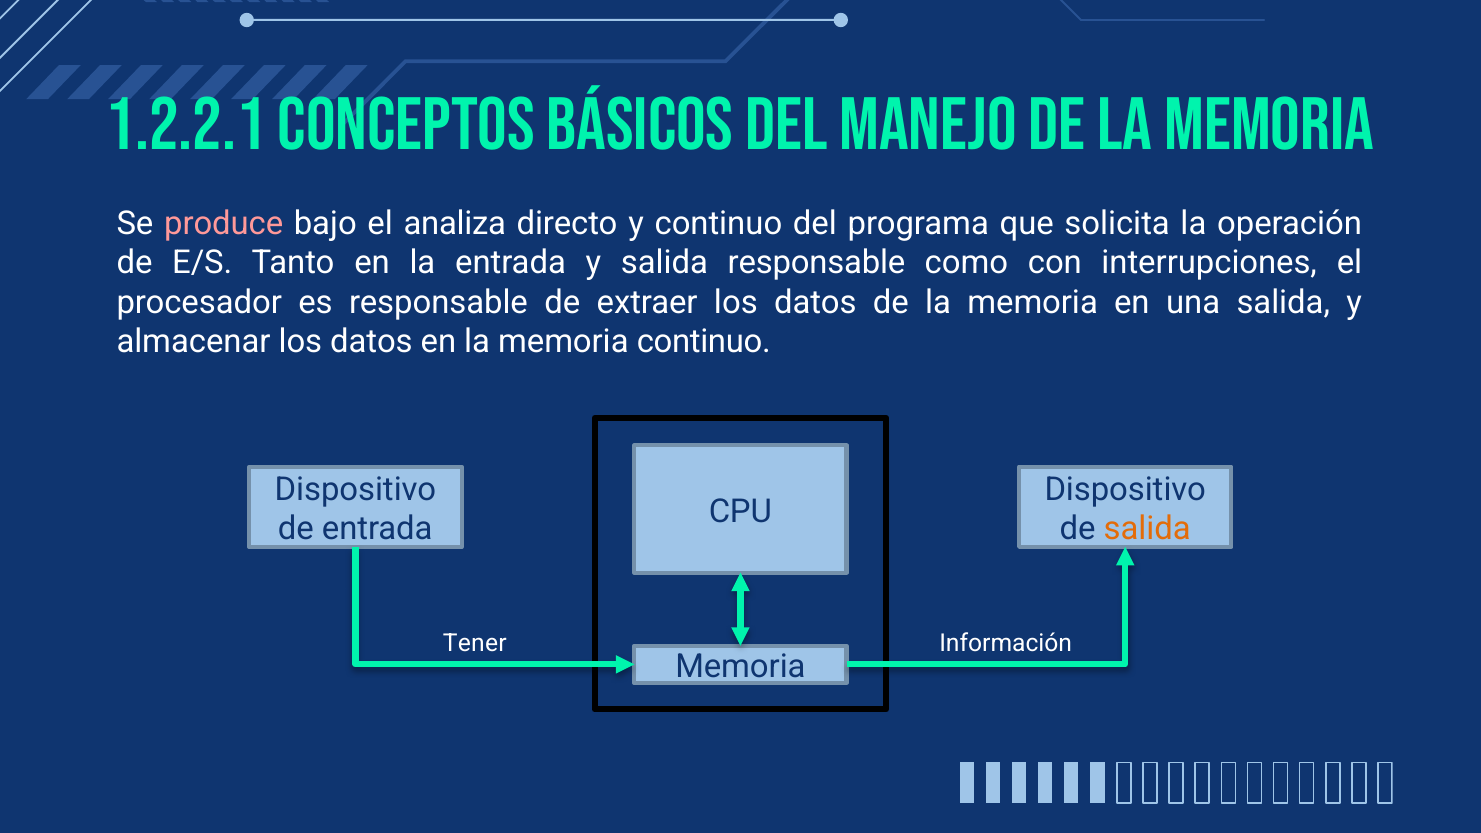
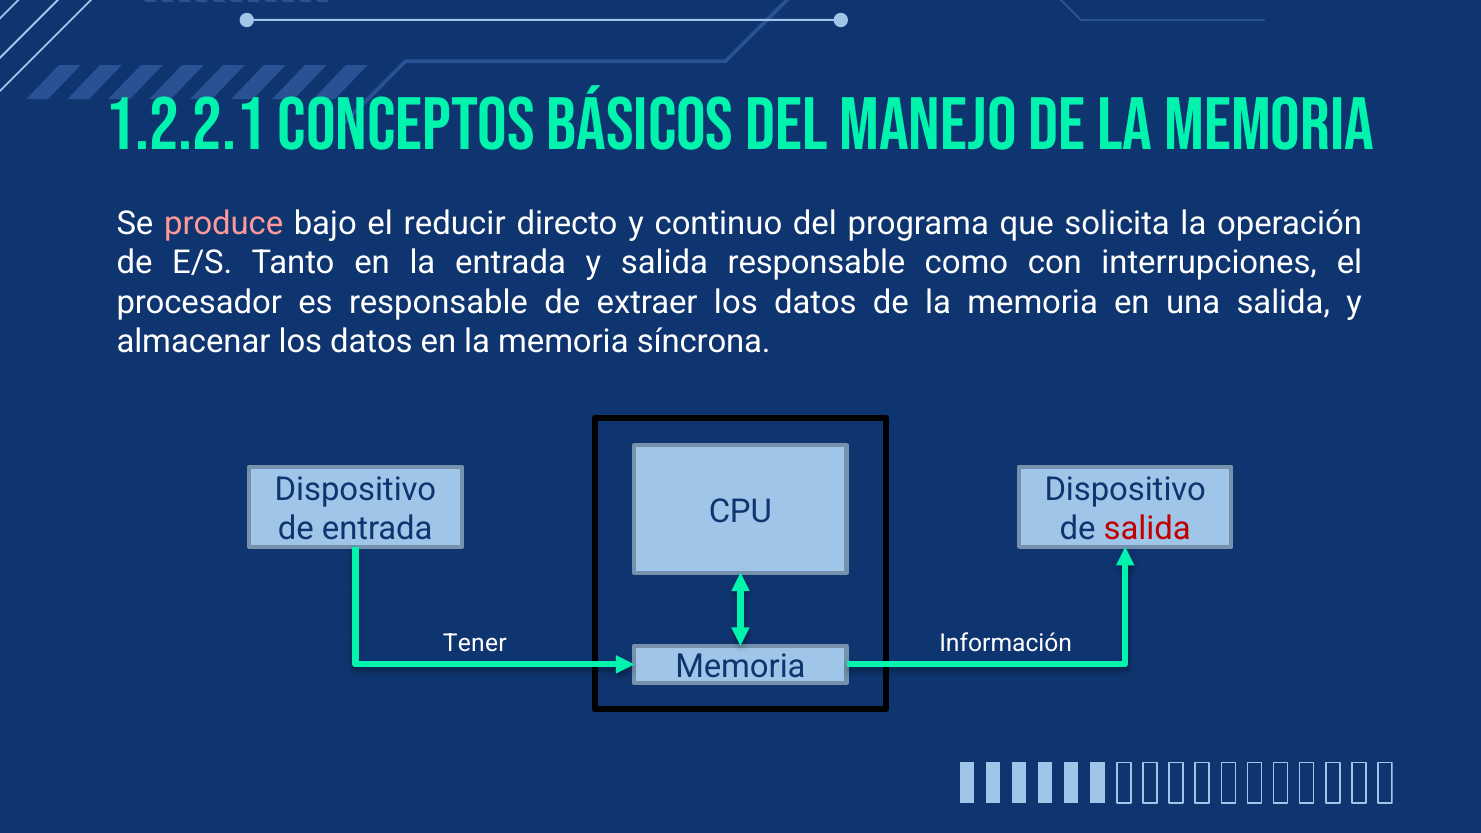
analiza: analiza -> reducir
memoria continuo: continuo -> síncrona
salida at (1147, 529) colour: orange -> red
